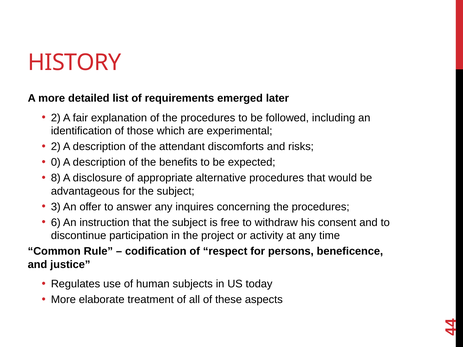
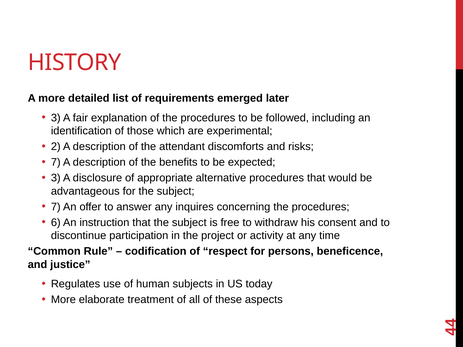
2 at (56, 118): 2 -> 3
0 at (56, 162): 0 -> 7
8 at (56, 178): 8 -> 3
3 at (56, 207): 3 -> 7
